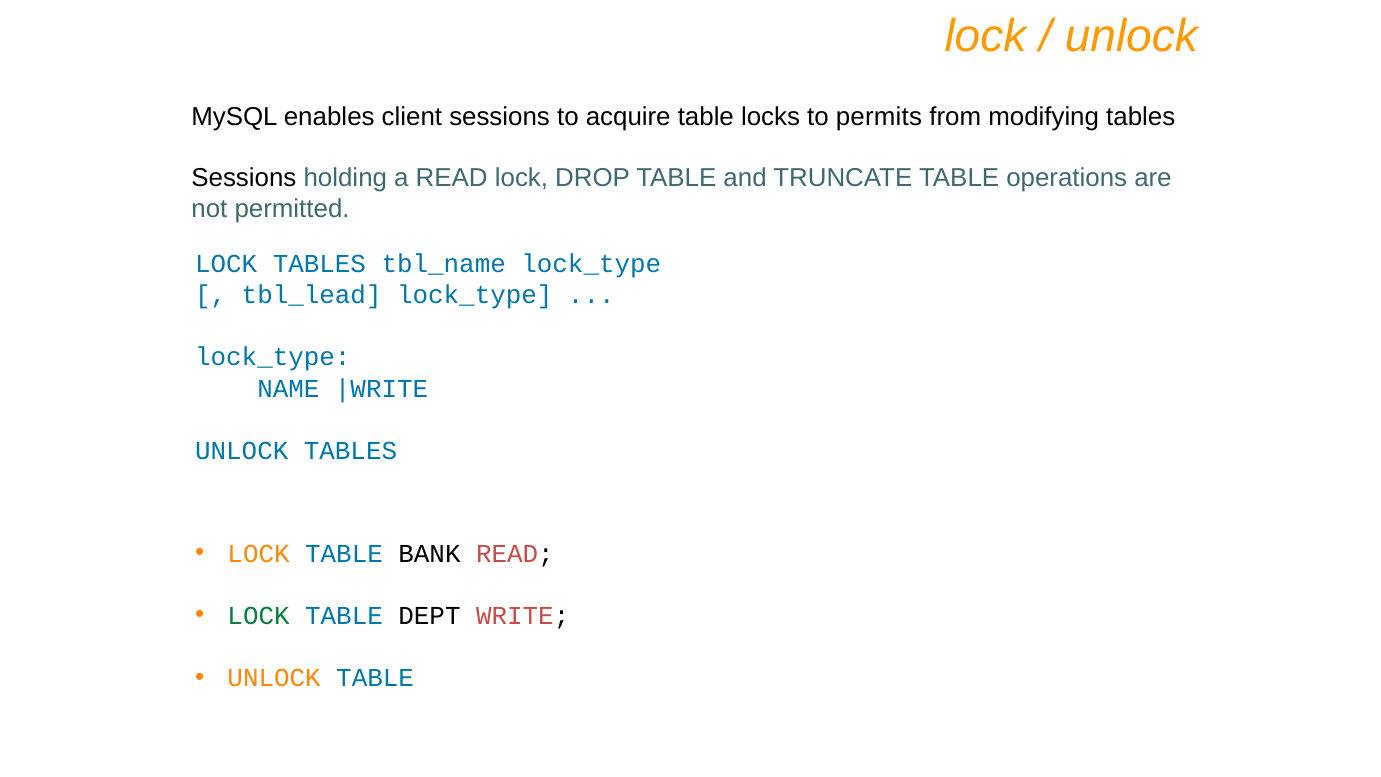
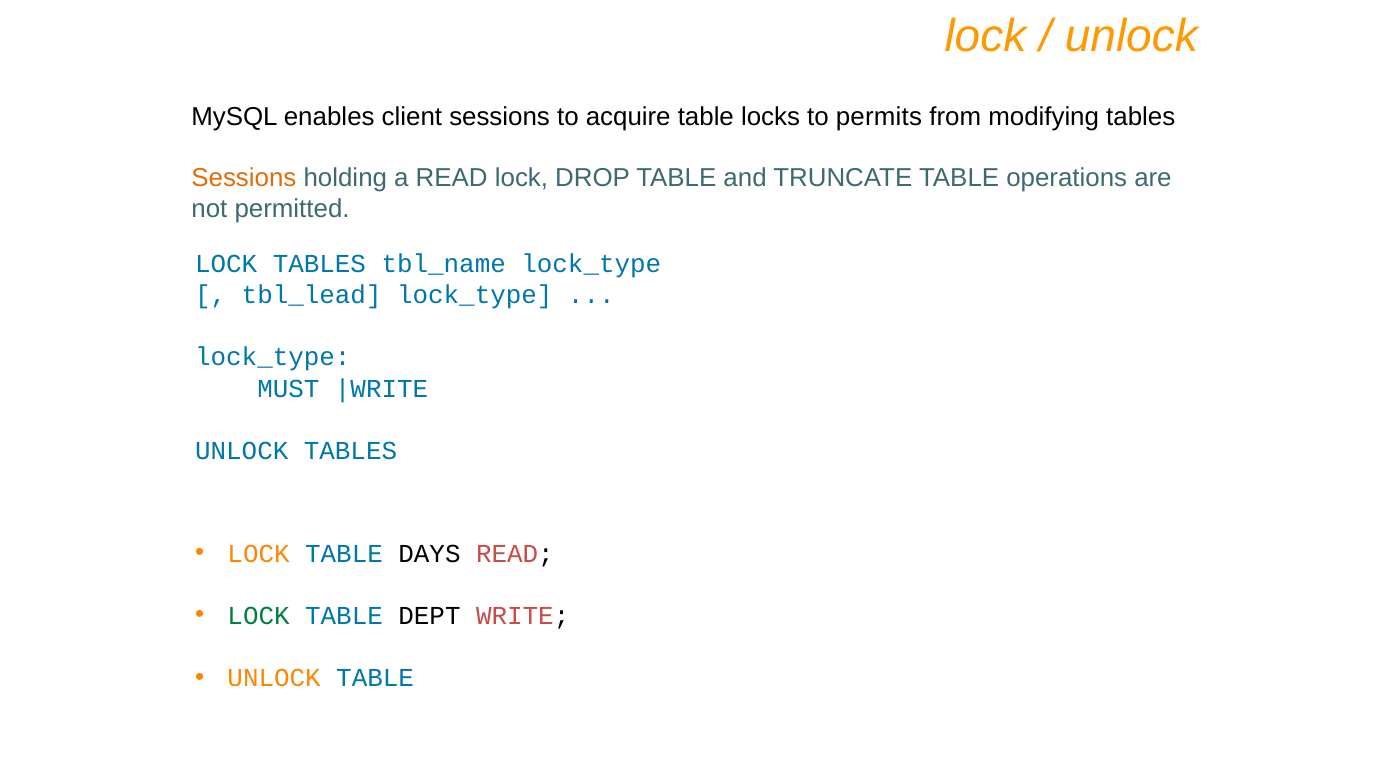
Sessions at (244, 178) colour: black -> orange
NAME: NAME -> MUST
BANK: BANK -> DAYS
